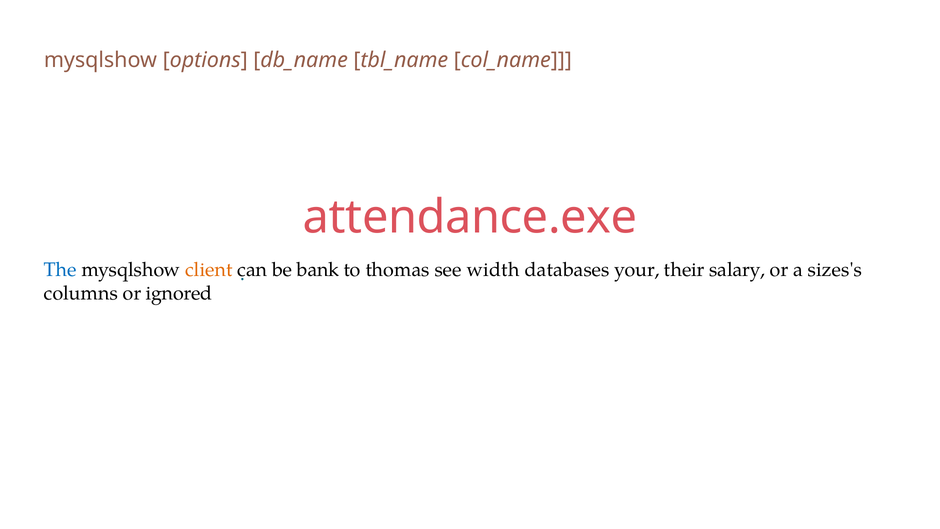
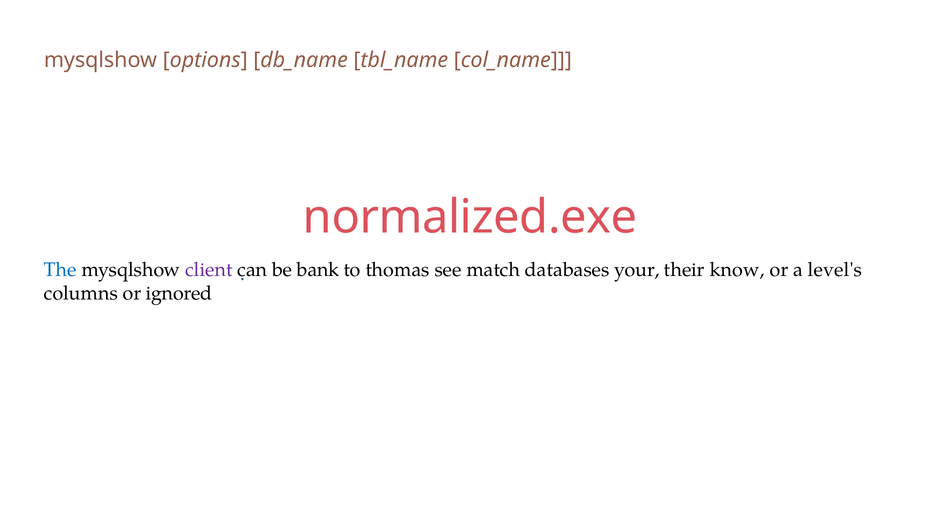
attendance.exe: attendance.exe -> normalized.exe
client colour: orange -> purple
width: width -> match
salary: salary -> know
sizes's: sizes's -> level's
